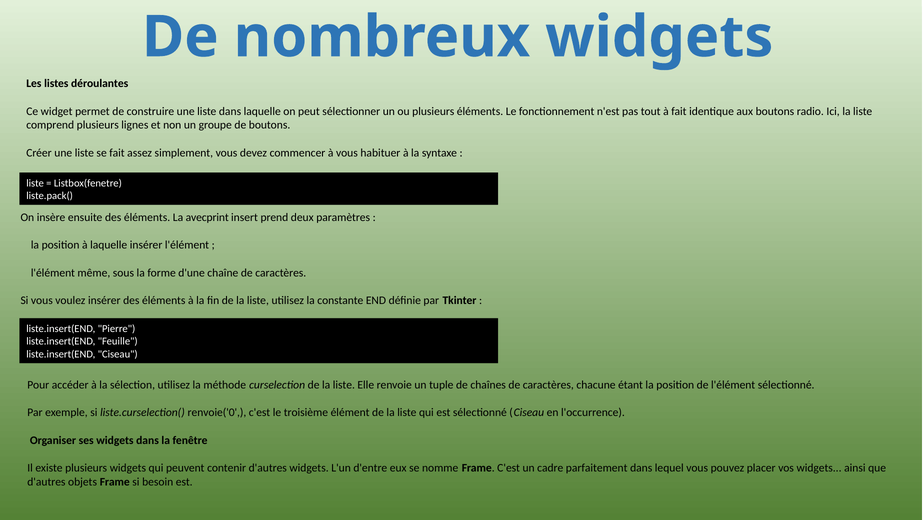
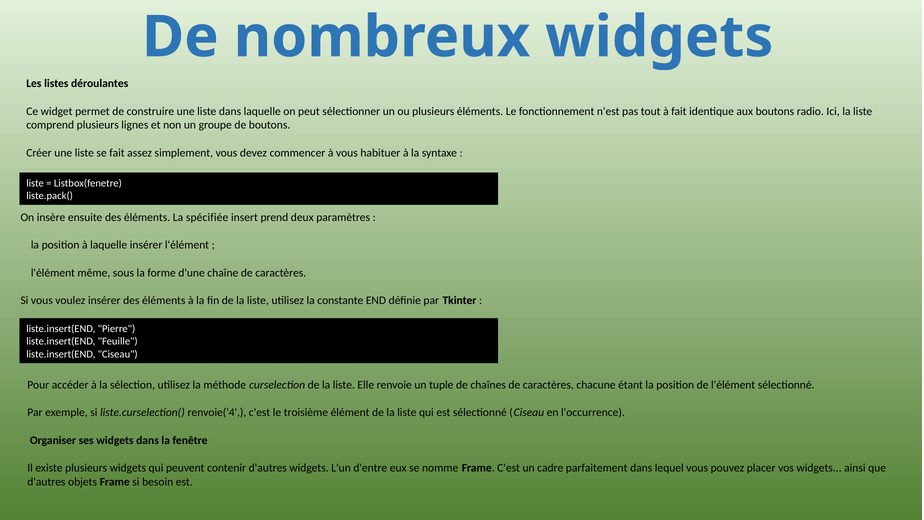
avecprint: avecprint -> spécifiée
renvoie('0: renvoie('0 -> renvoie('4
